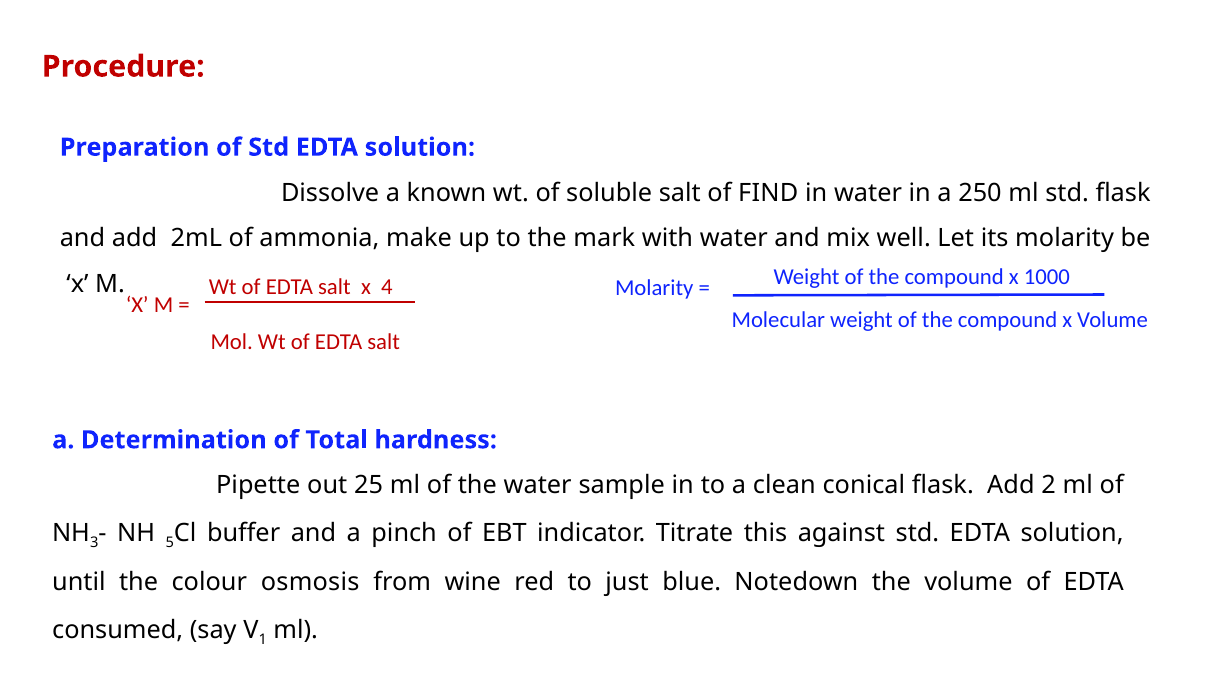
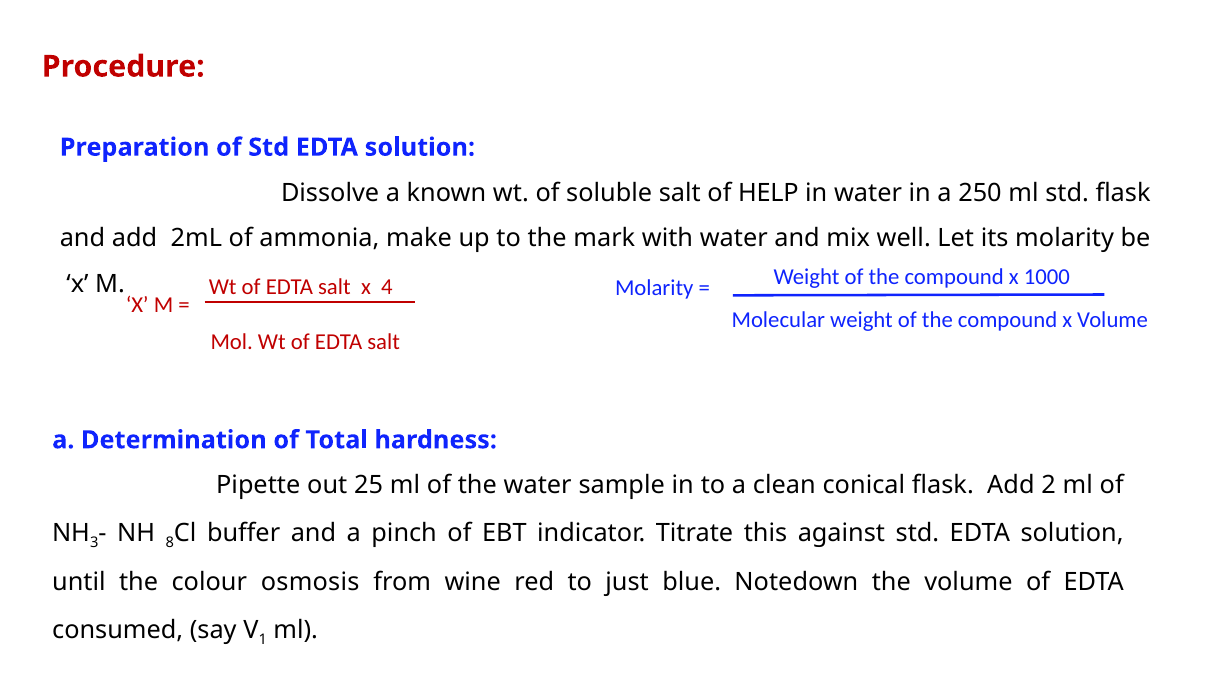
FIND: FIND -> HELP
5: 5 -> 8
